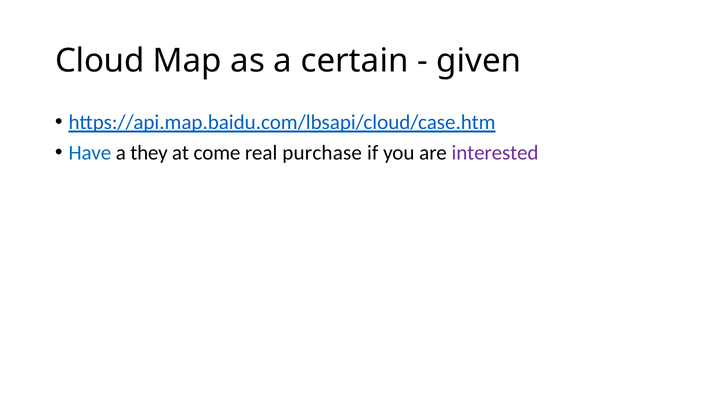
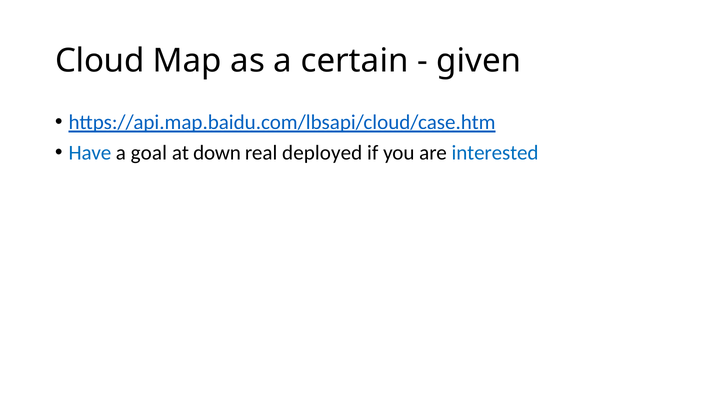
they: they -> goal
come: come -> down
purchase: purchase -> deployed
interested colour: purple -> blue
